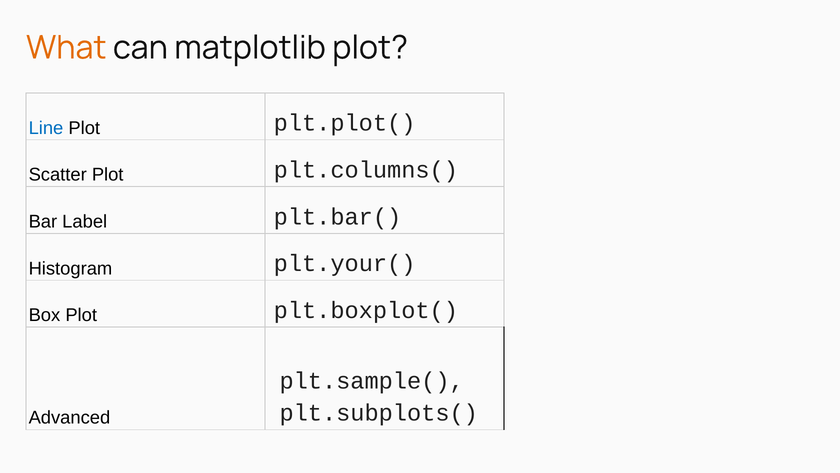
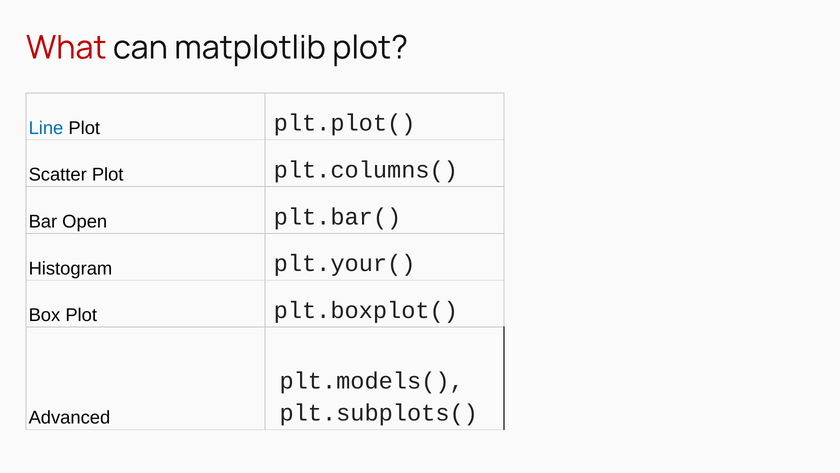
What colour: orange -> red
Label: Label -> Open
plt.sample(: plt.sample( -> plt.models(
